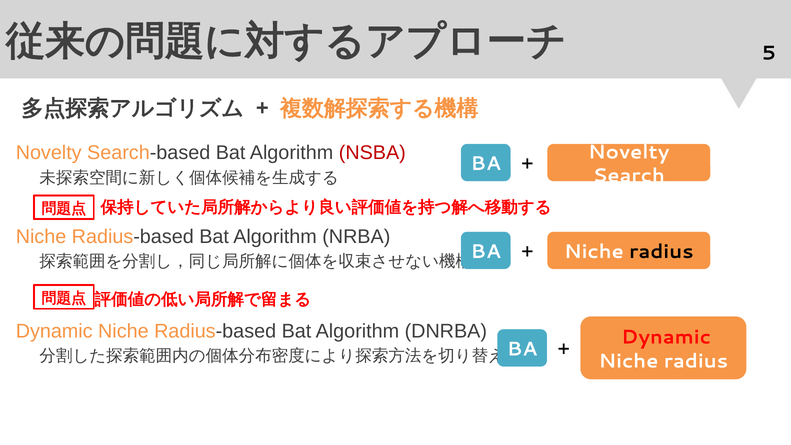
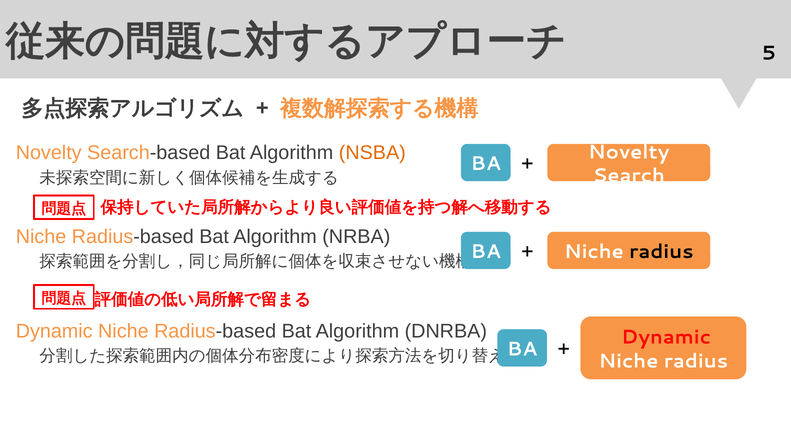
NSBA colour: red -> orange
